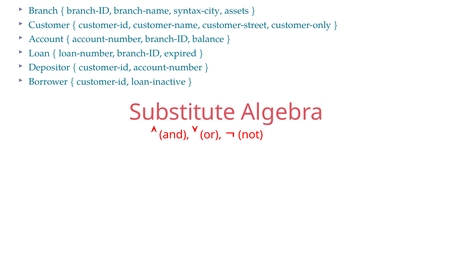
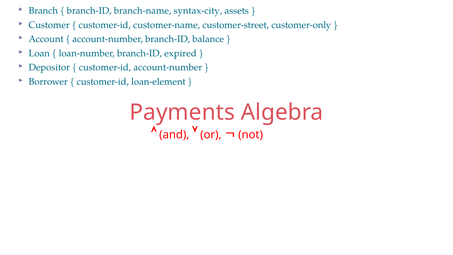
loan-inactive: loan-inactive -> loan-element
Substitute: Substitute -> Payments
